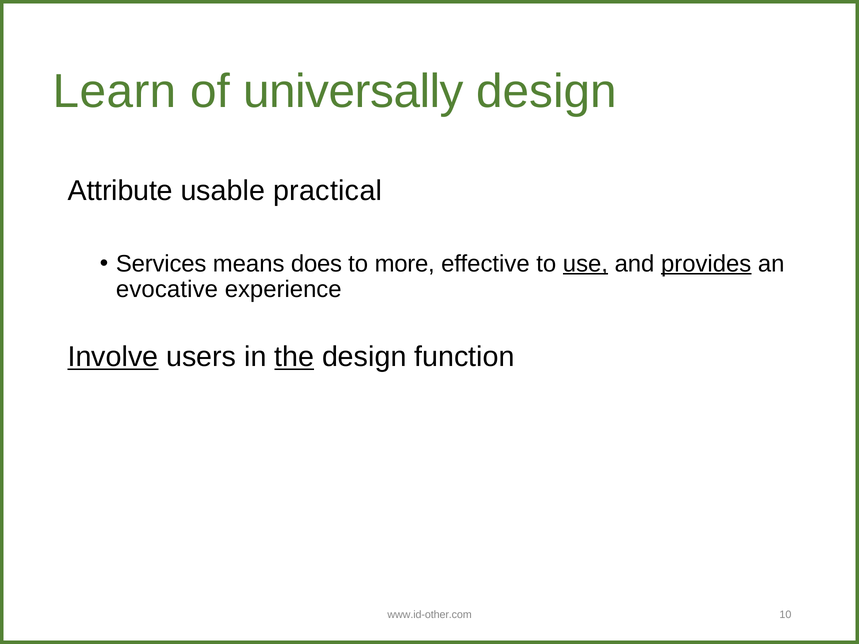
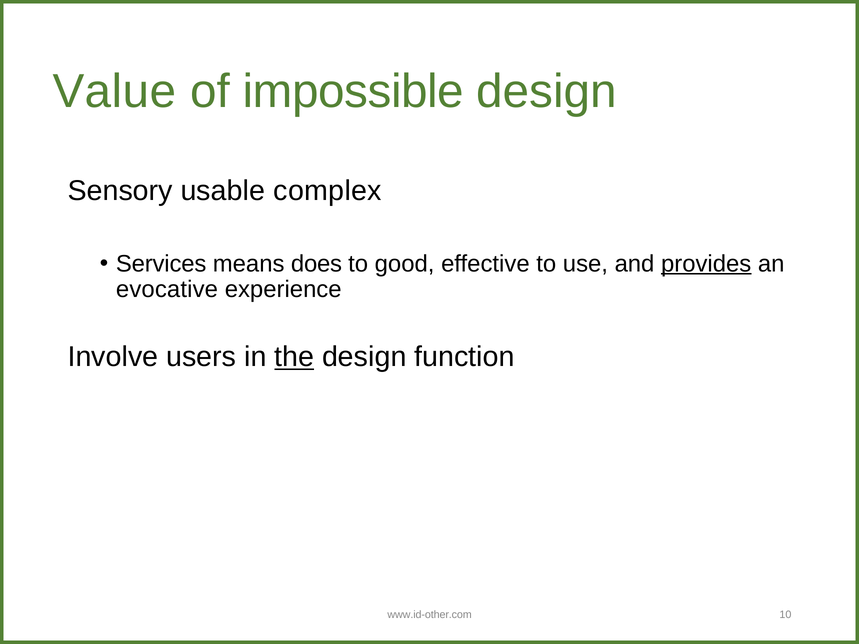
Learn: Learn -> Value
universally: universally -> impossible
Attribute: Attribute -> Sensory
practical: practical -> complex
more: more -> good
use underline: present -> none
Involve underline: present -> none
